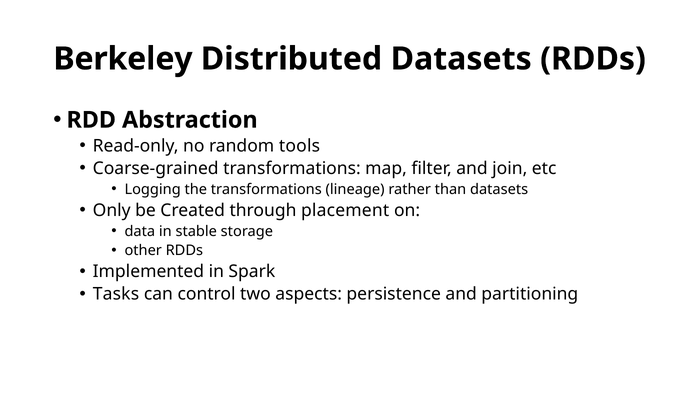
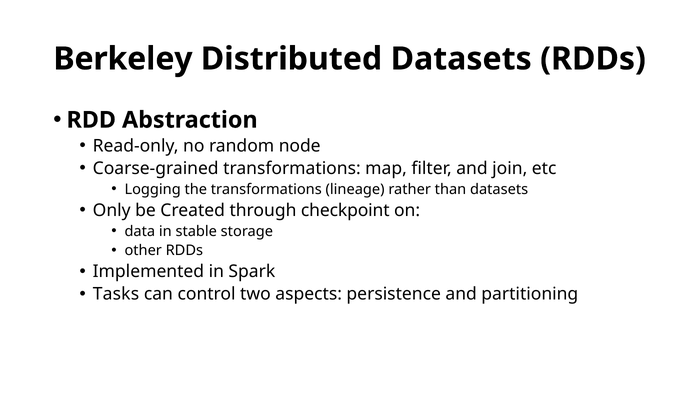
tools: tools -> node
placement: placement -> checkpoint
